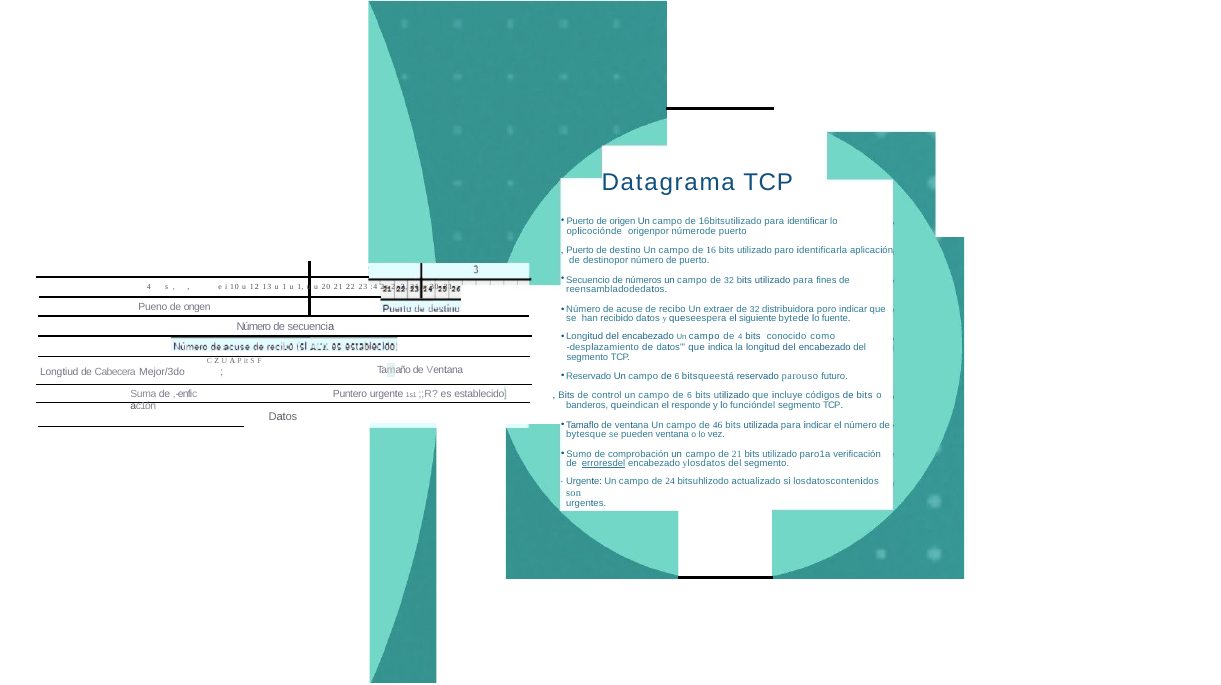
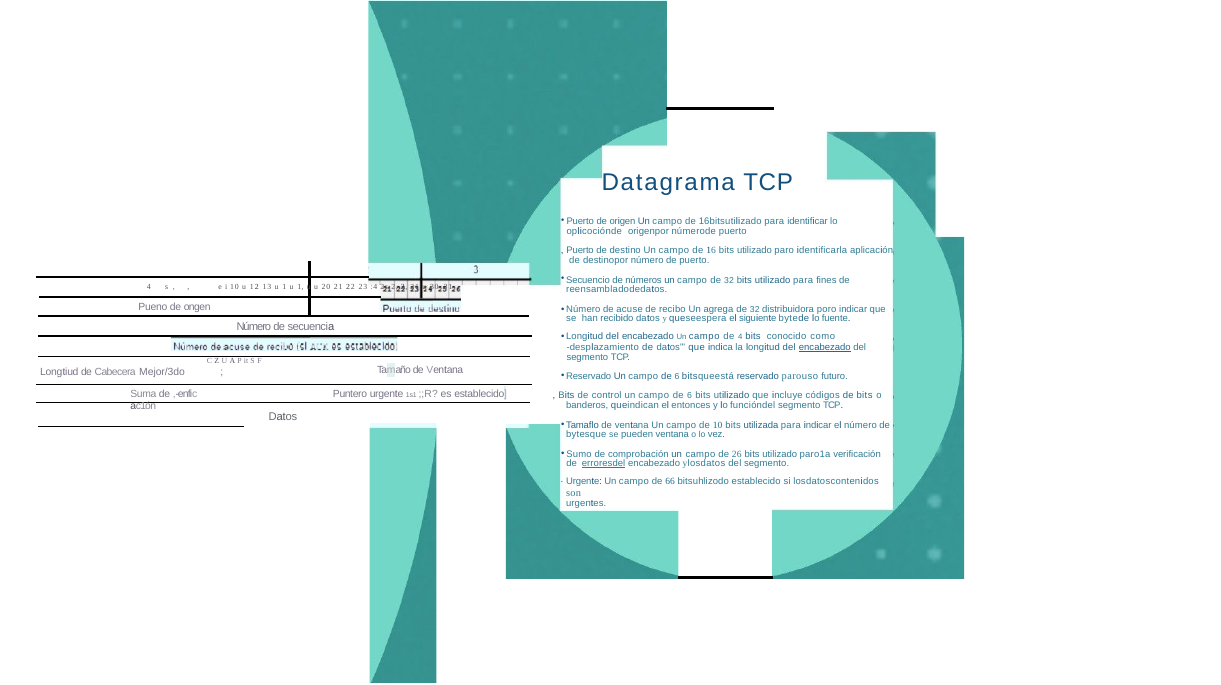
extraer: extraer -> agrega
encabezado at (825, 347) underline: none -> present
responde: responde -> entonces
de 46: 46 -> 10
de 21: 21 -> 26
24: 24 -> 66
bitsuhlizodo actualizado: actualizado -> establecido
